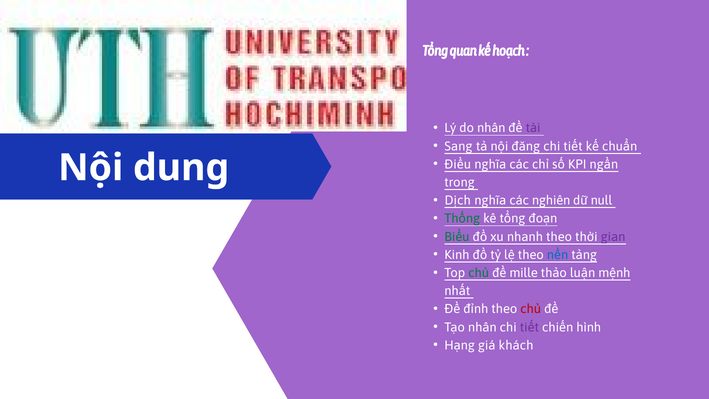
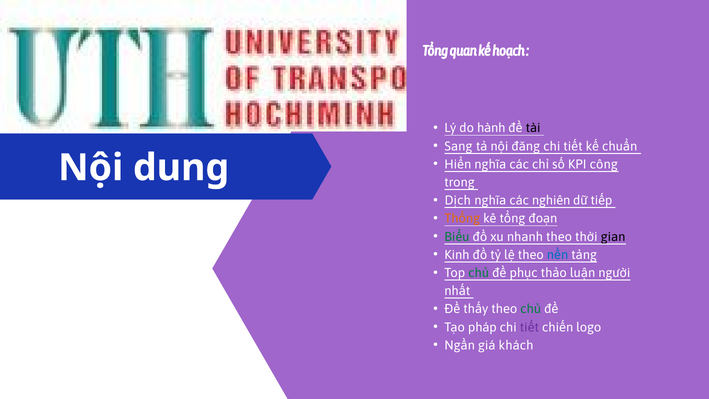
do nhân: nhân -> hành
tài colour: purple -> black
Điều: Điều -> Hiển
ngần: ngần -> công
null: null -> tiếp
Thống colour: green -> orange
gian colour: purple -> black
mille: mille -> phục
mệnh: mệnh -> người
đỉnh: đỉnh -> thấy
chủ at (531, 309) colour: red -> green
Tạo nhân: nhân -> pháp
hình: hình -> logo
Hạng: Hạng -> Ngần
